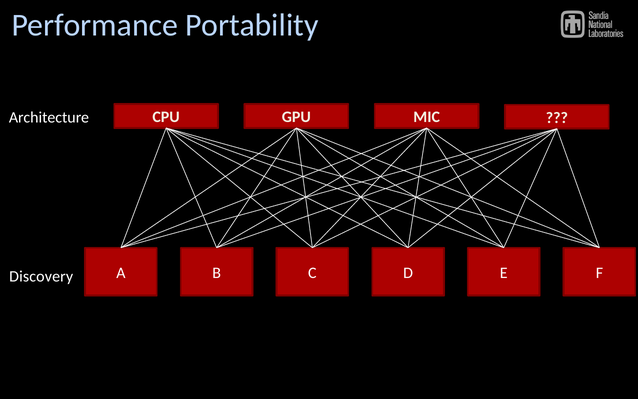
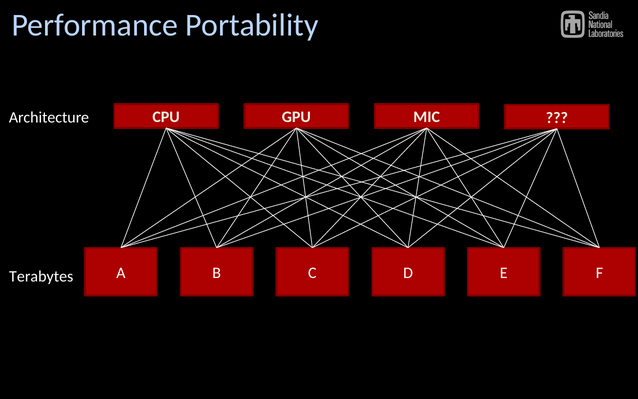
Discovery: Discovery -> Terabytes
